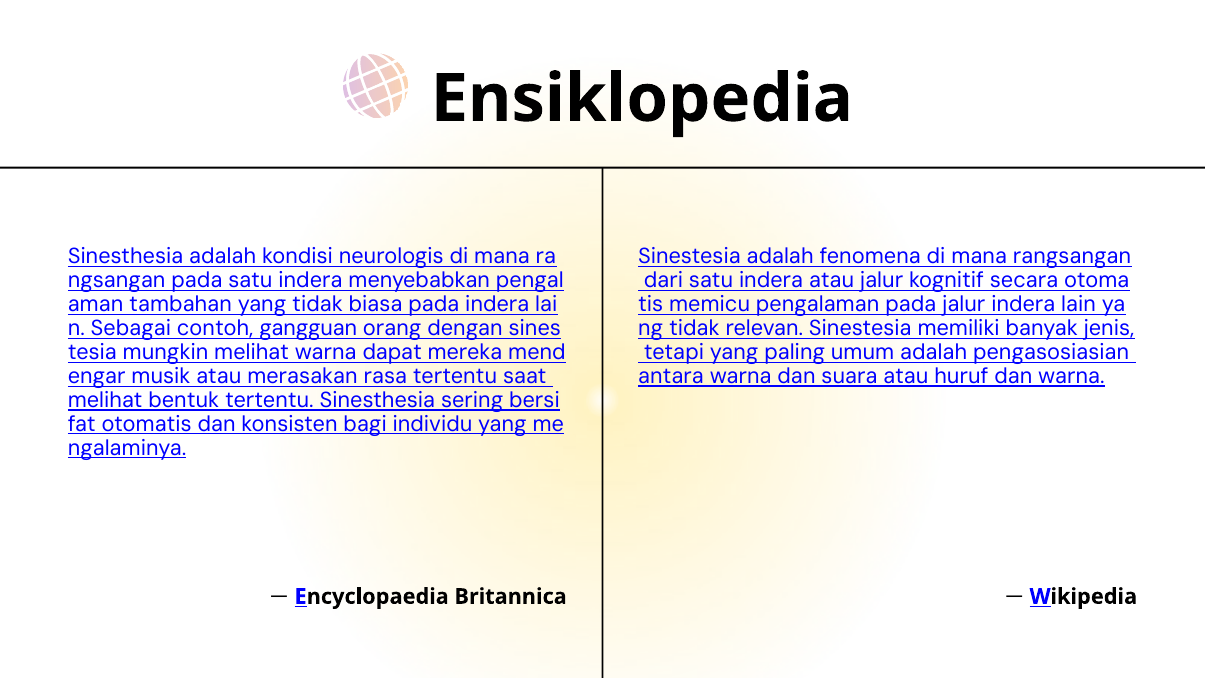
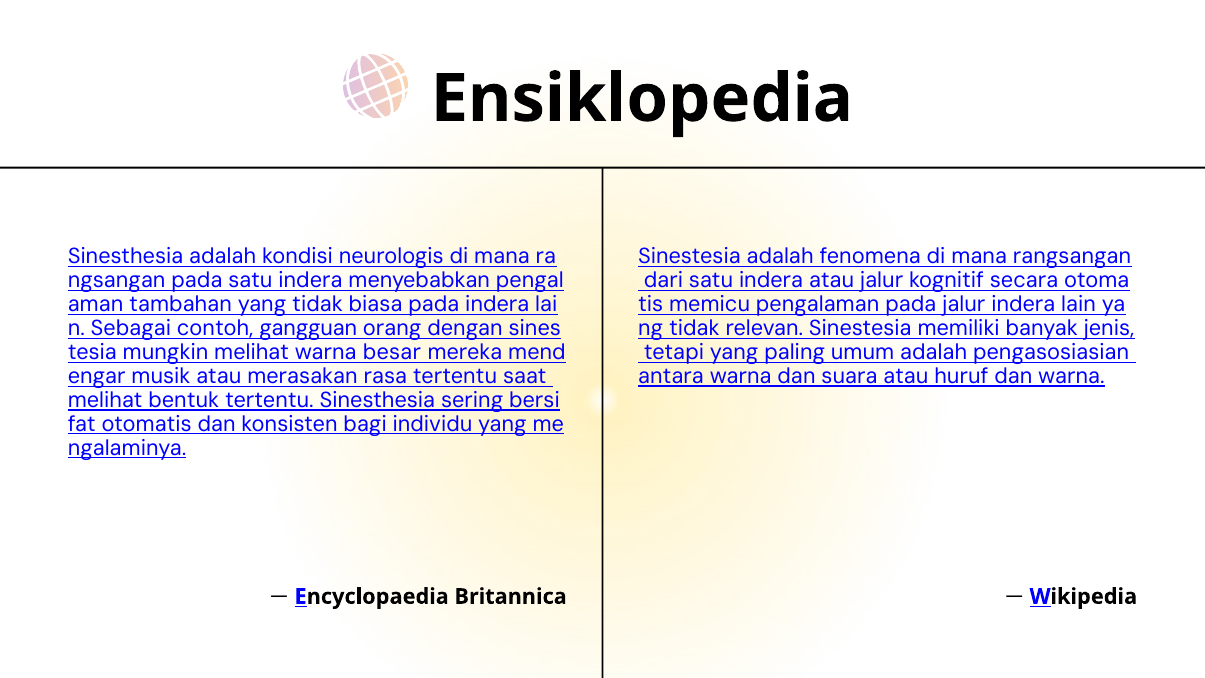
dapat: dapat -> besar
